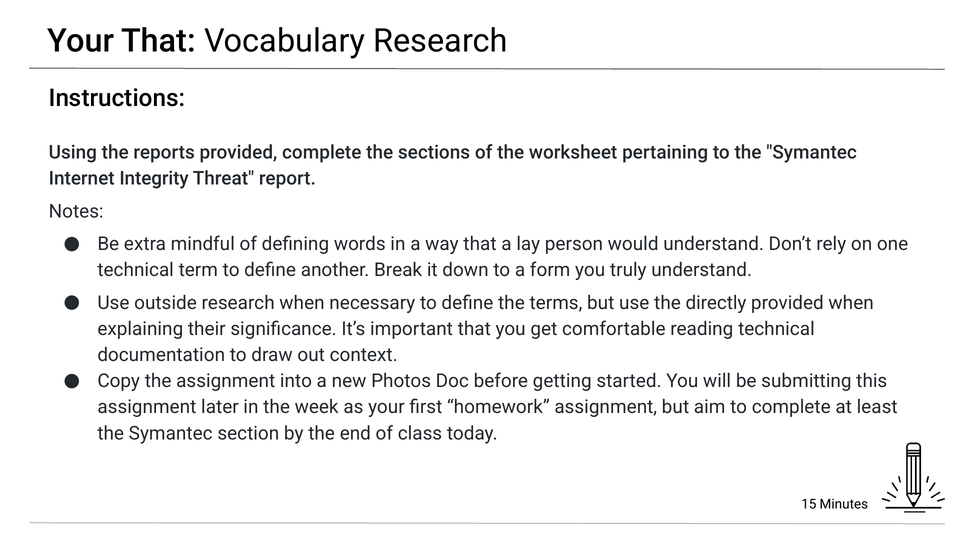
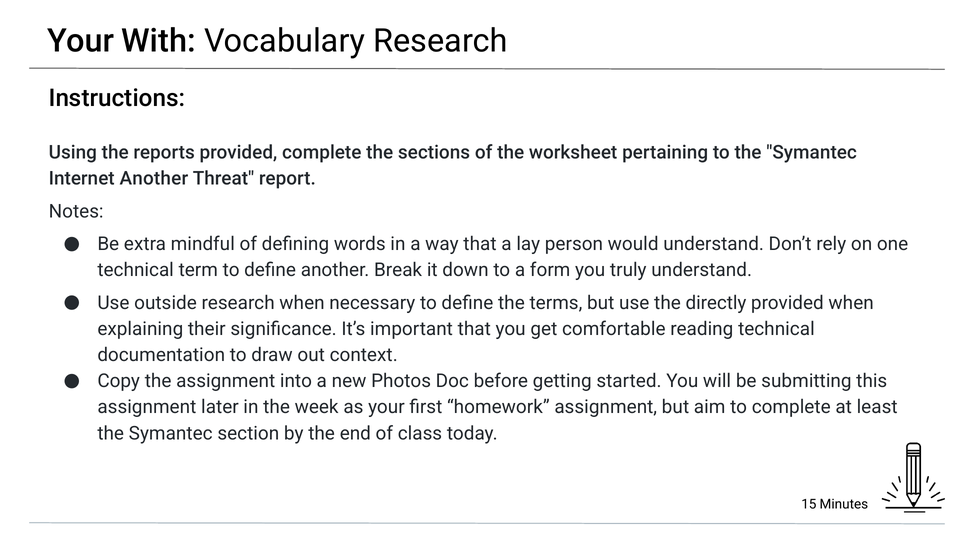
Your That: That -> With
Internet Integrity: Integrity -> Another
